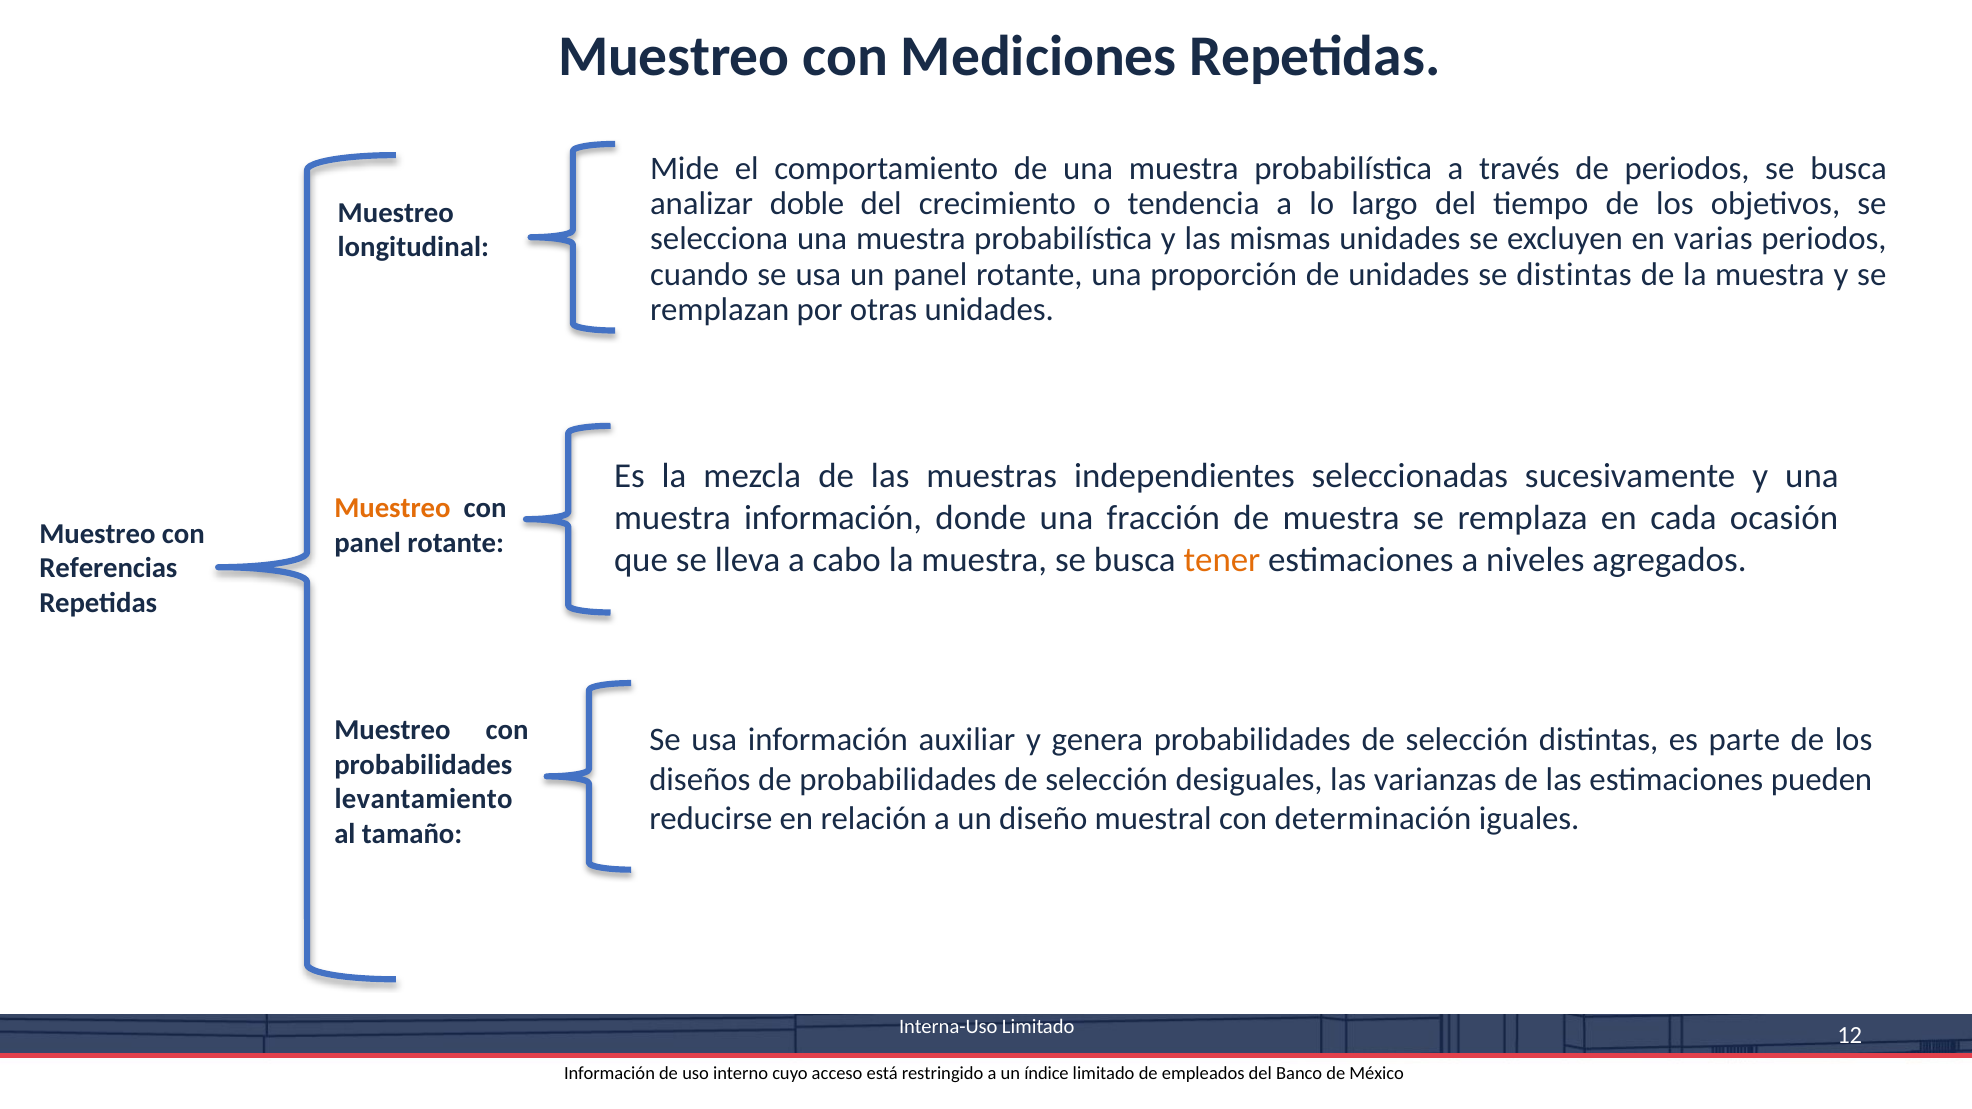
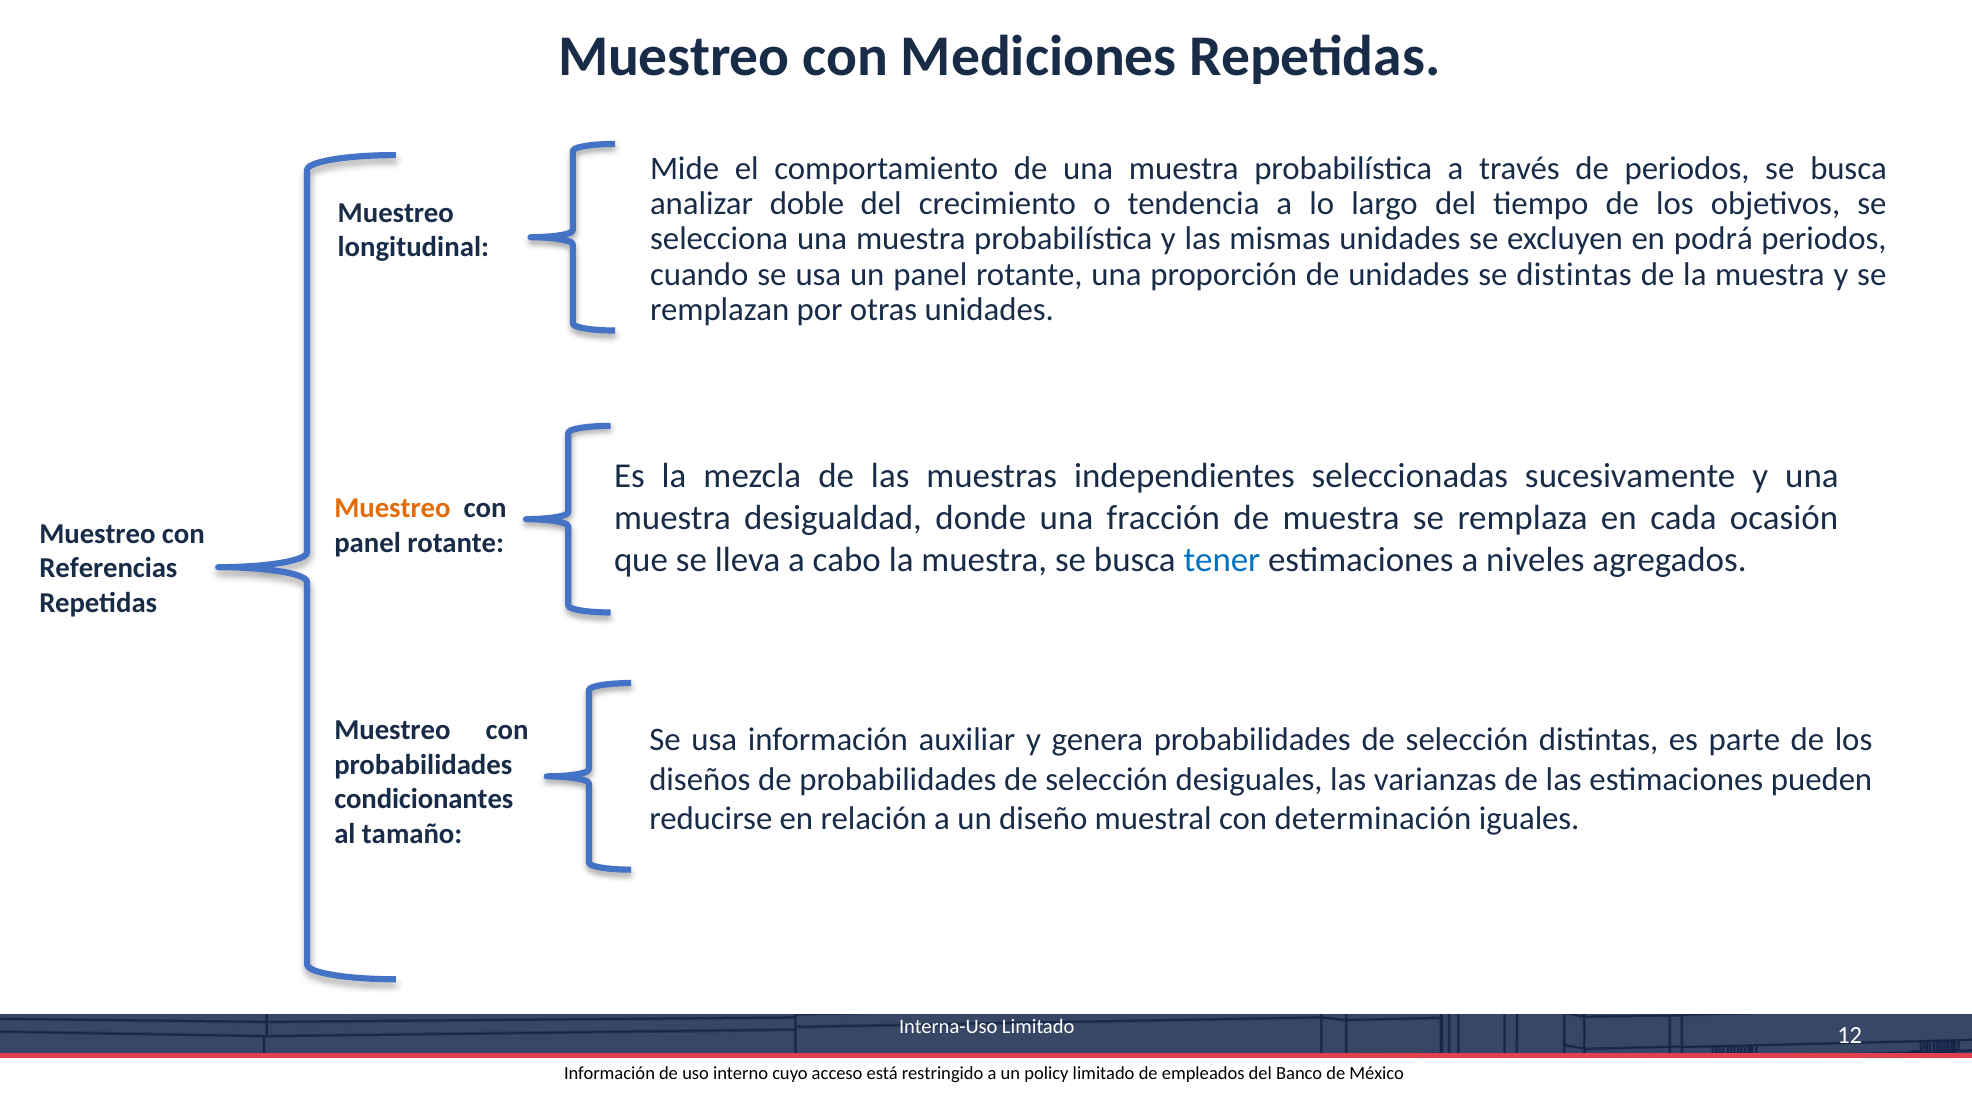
varias: varias -> podrá
muestra información: información -> desigualdad
tener colour: orange -> blue
levantamiento: levantamiento -> condicionantes
índice: índice -> policy
